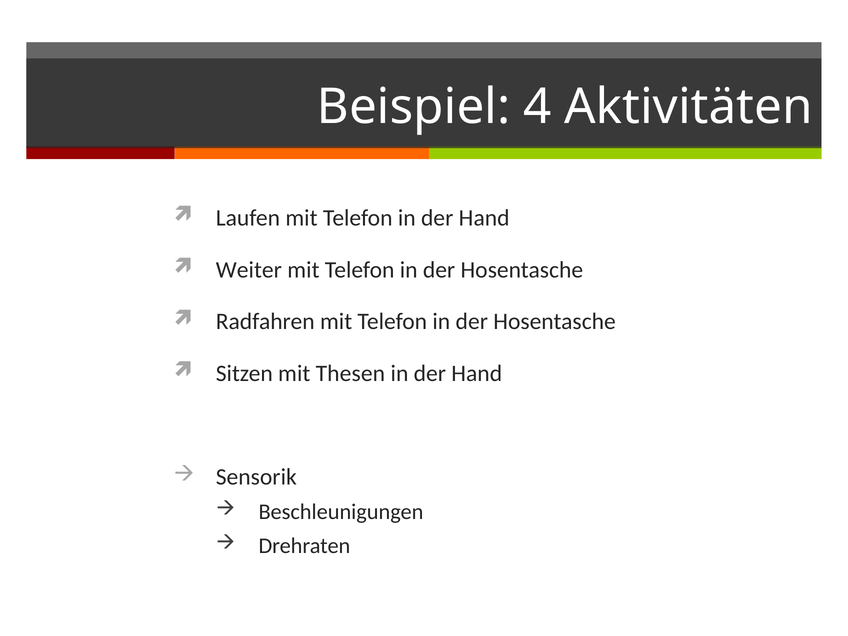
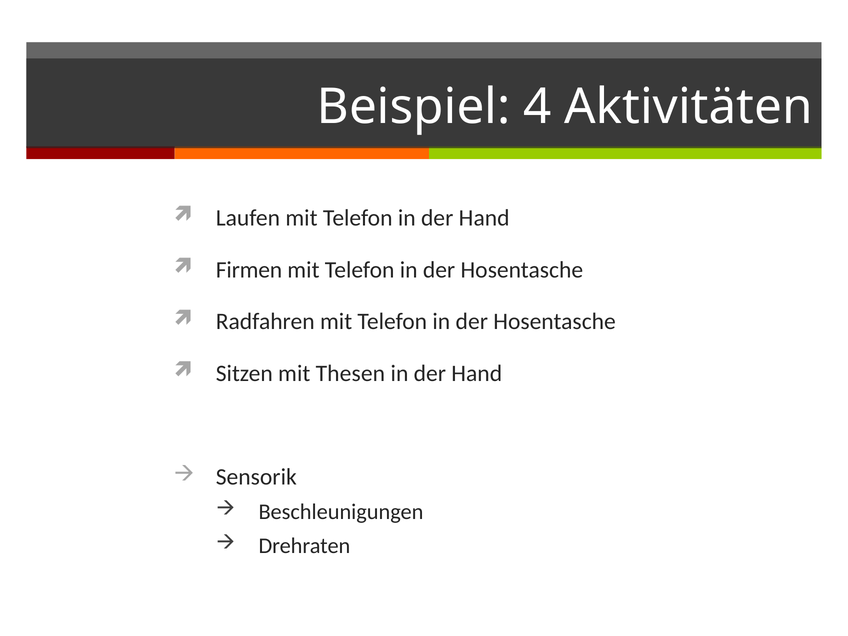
Weiter: Weiter -> Firmen
